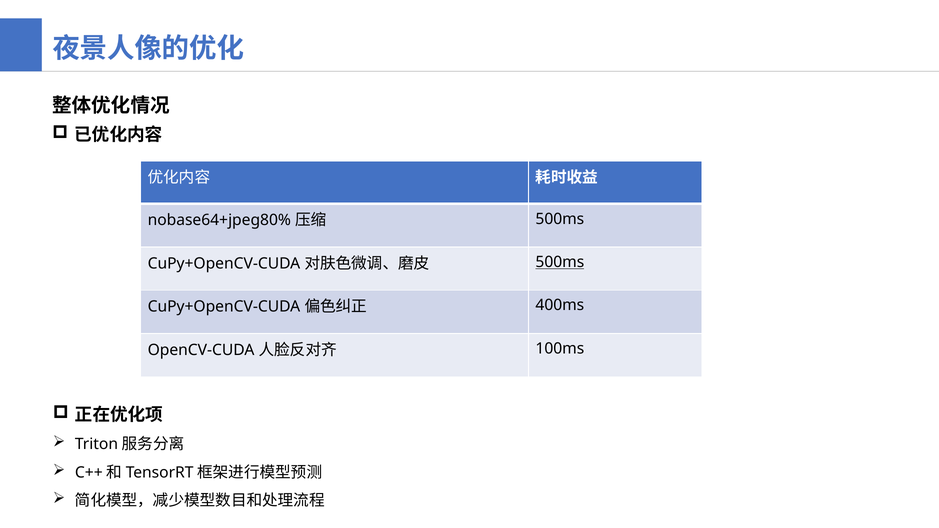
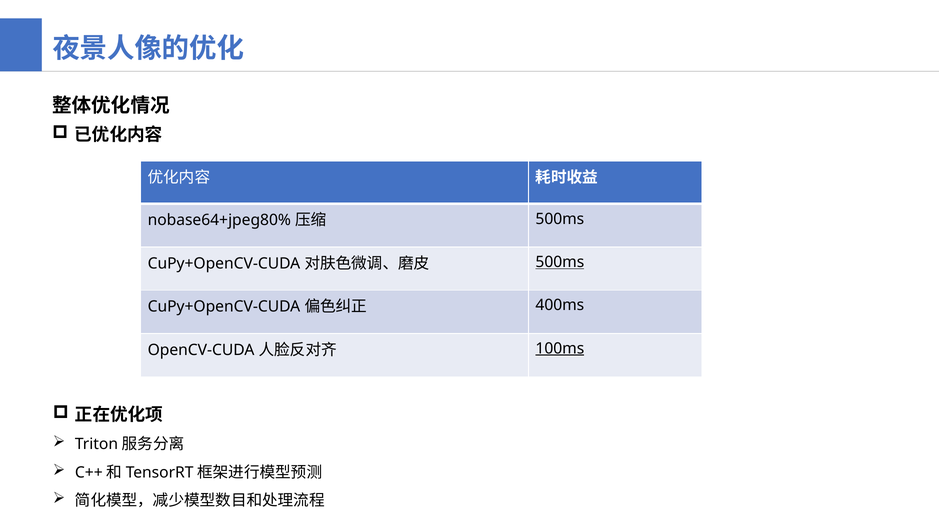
100ms underline: none -> present
